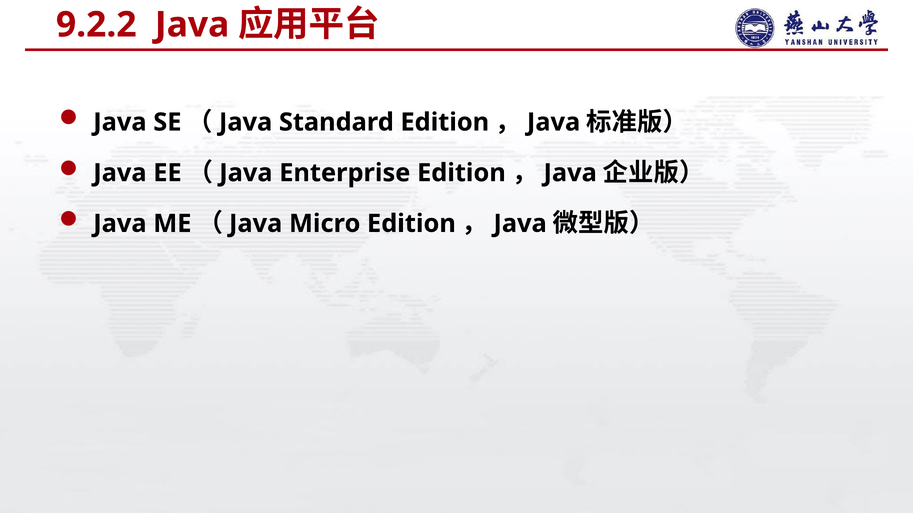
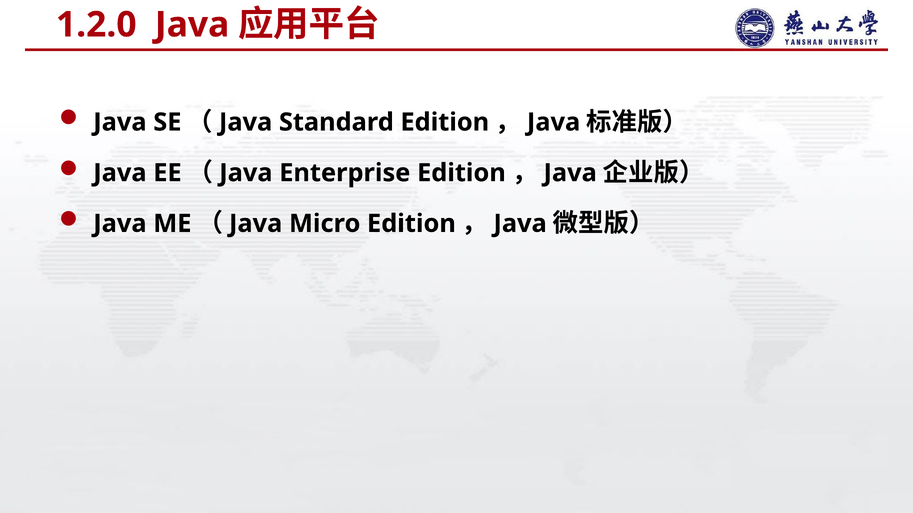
9.2.2: 9.2.2 -> 1.2.0
